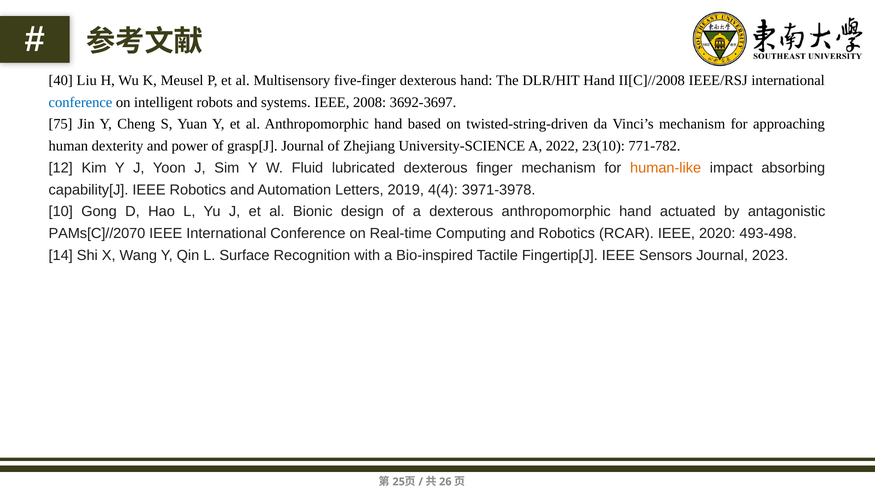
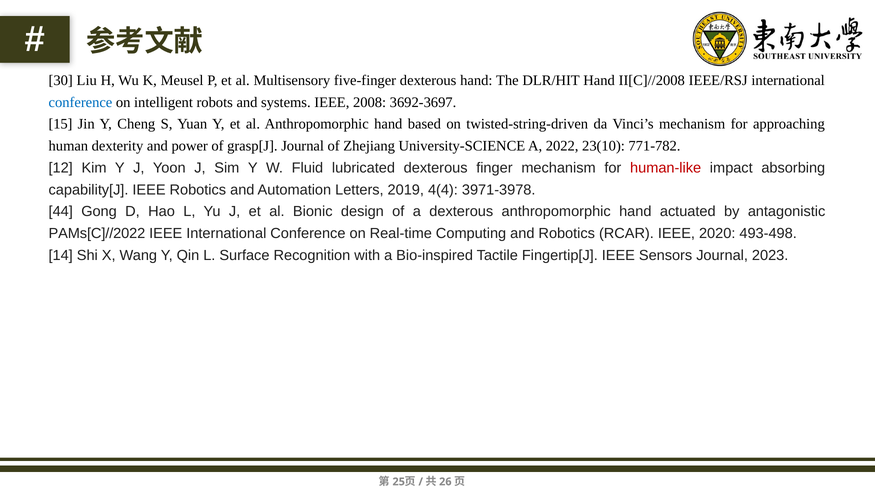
40: 40 -> 30
75: 75 -> 15
human-like colour: orange -> red
10: 10 -> 44
PAMs[C]//2070: PAMs[C]//2070 -> PAMs[C]//2022
